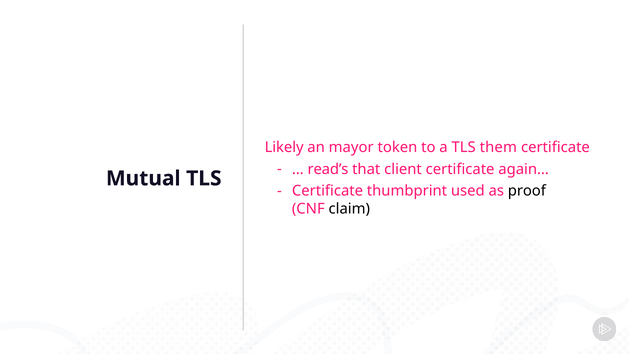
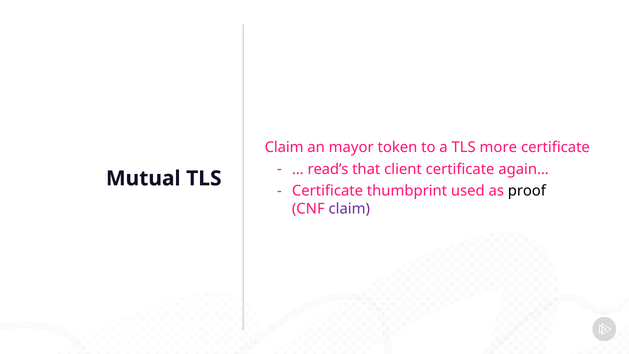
Likely at (284, 147): Likely -> Claim
them: them -> more
claim at (349, 209) colour: black -> purple
